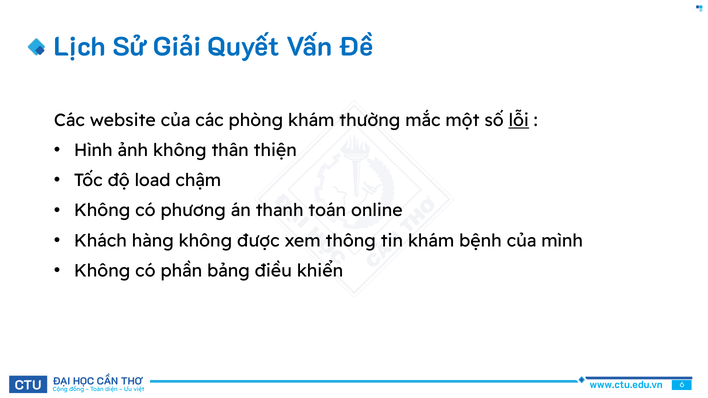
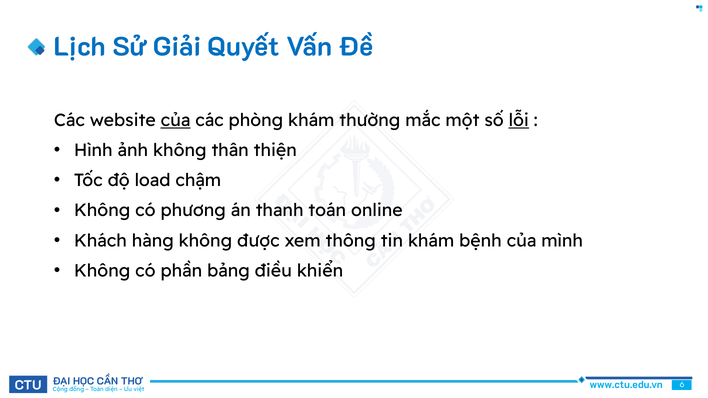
của at (176, 121) underline: none -> present
